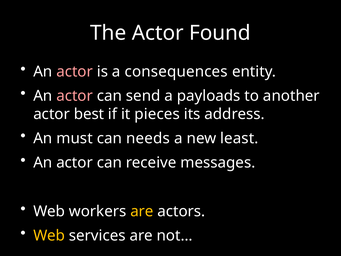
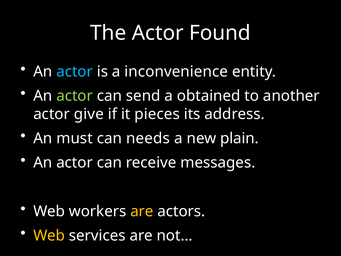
actor at (75, 72) colour: pink -> light blue
consequences: consequences -> inconvenience
actor at (75, 96) colour: pink -> light green
payloads: payloads -> obtained
best: best -> give
least: least -> plain
